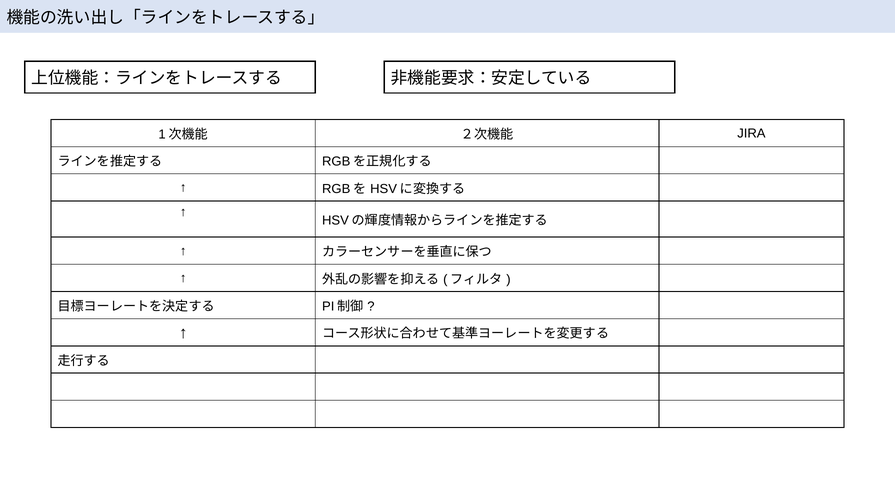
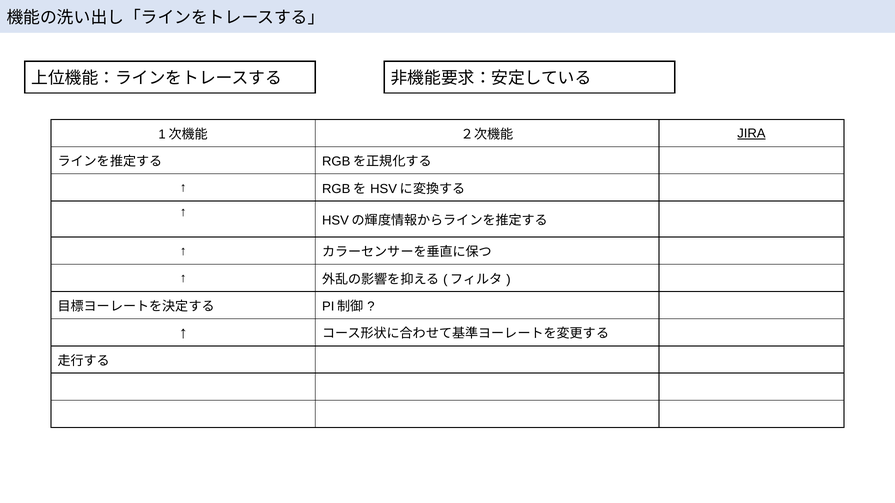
JIRA underline: none -> present
